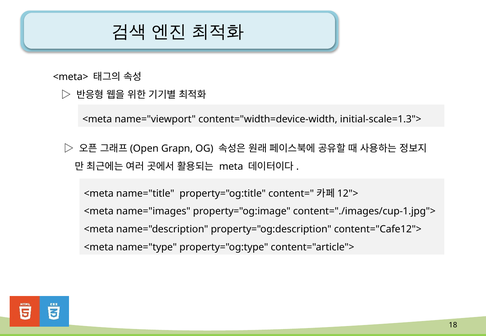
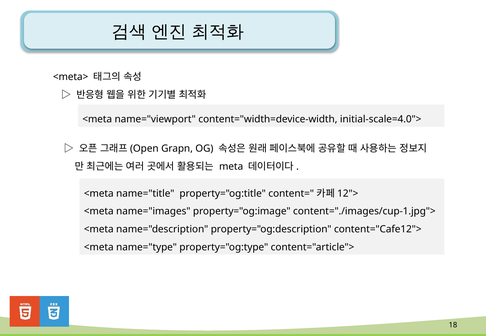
initial-scale=1.3">: initial-scale=1.3"> -> initial-scale=4.0">
